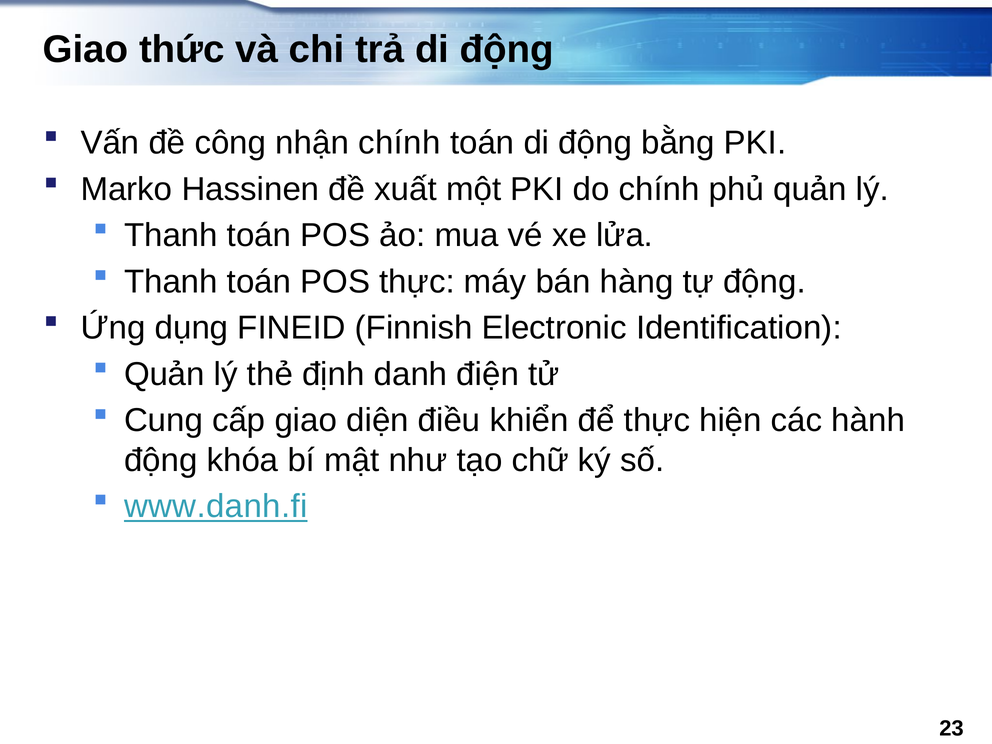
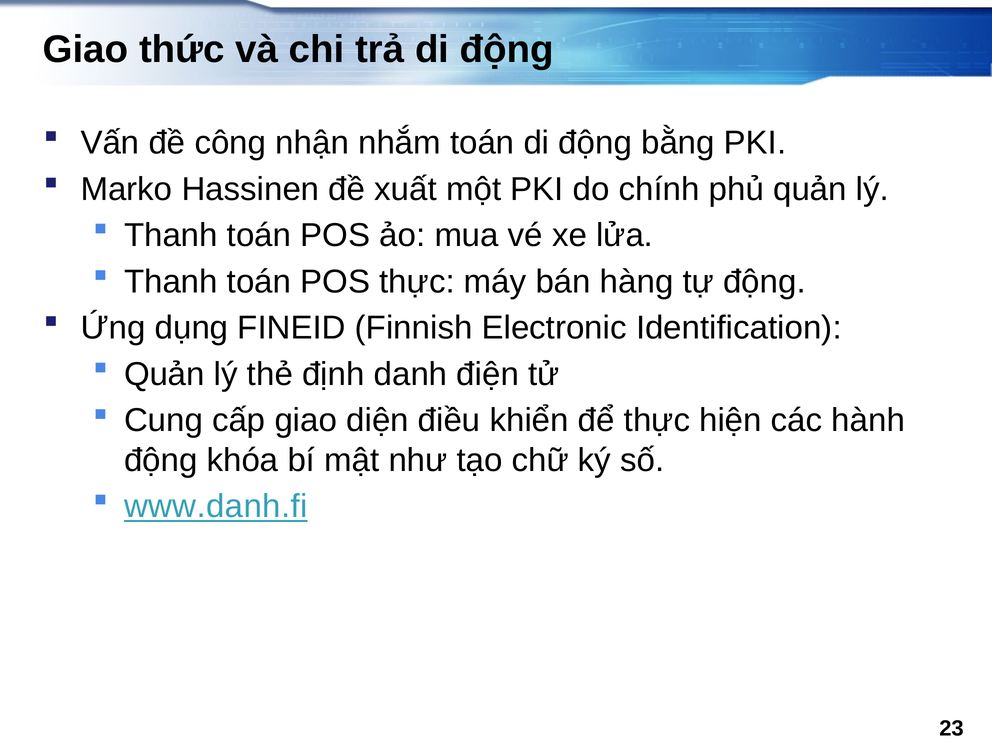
nhận chính: chính -> nhắm
